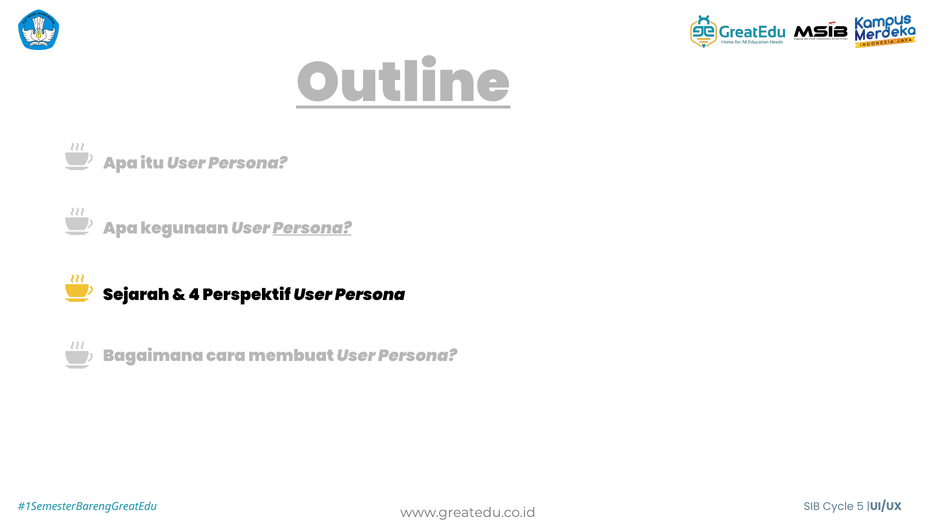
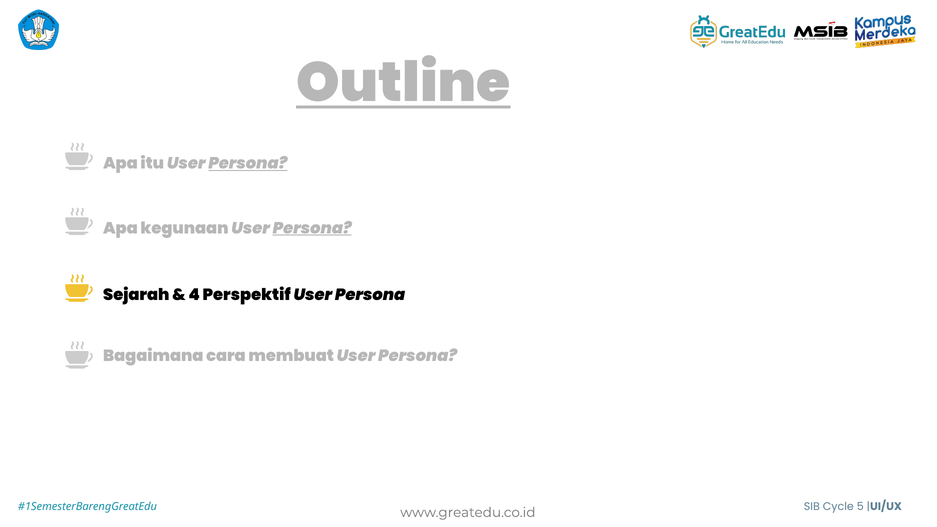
Persona at (248, 163) underline: none -> present
